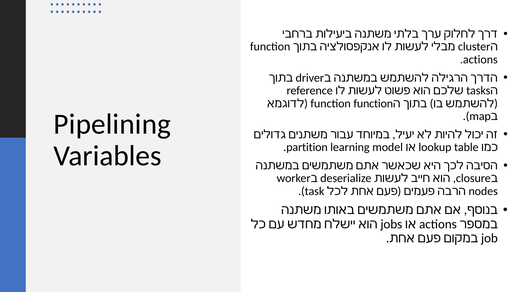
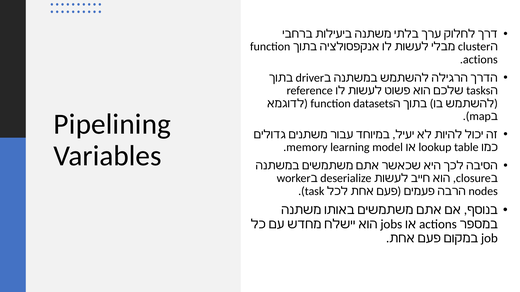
function function: function -> datasets
partition: partition -> memory
